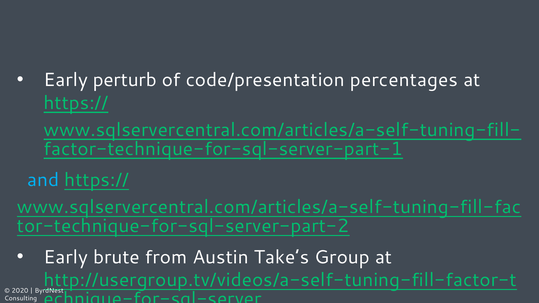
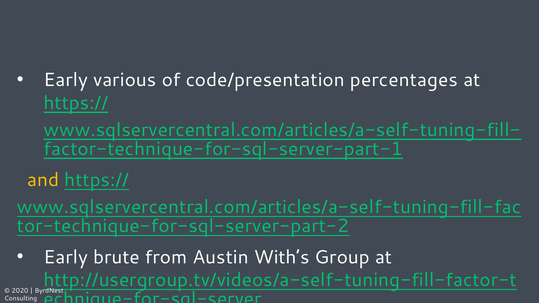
perturb: perturb -> various
and colour: light blue -> yellow
Take’s: Take’s -> With’s
